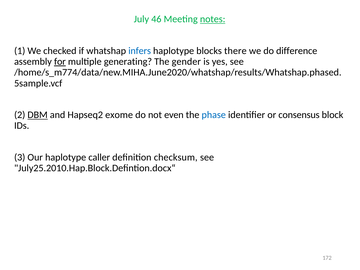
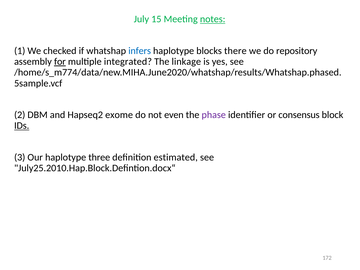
46: 46 -> 15
difference: difference -> repository
generating: generating -> integrated
gender: gender -> linkage
DBM underline: present -> none
phase colour: blue -> purple
IDs underline: none -> present
caller: caller -> three
checksum: checksum -> estimated
